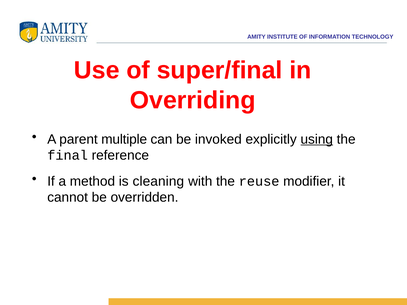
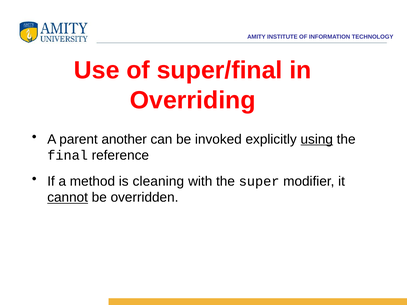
multiple: multiple -> another
reuse: reuse -> super
cannot underline: none -> present
